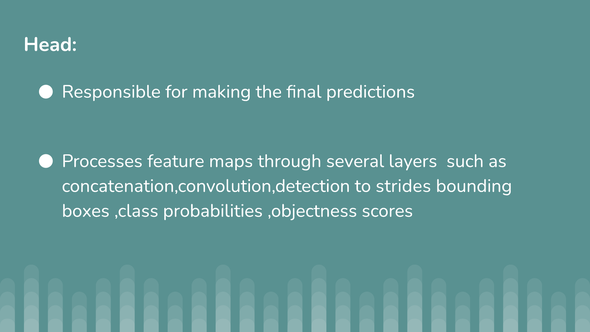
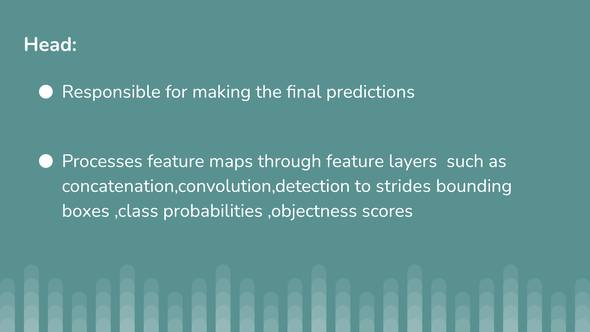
through several: several -> feature
